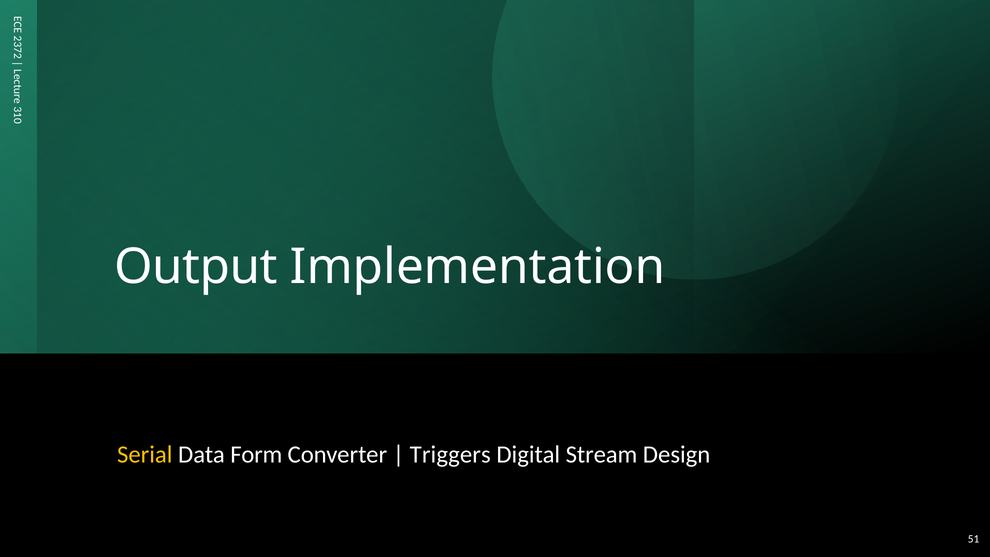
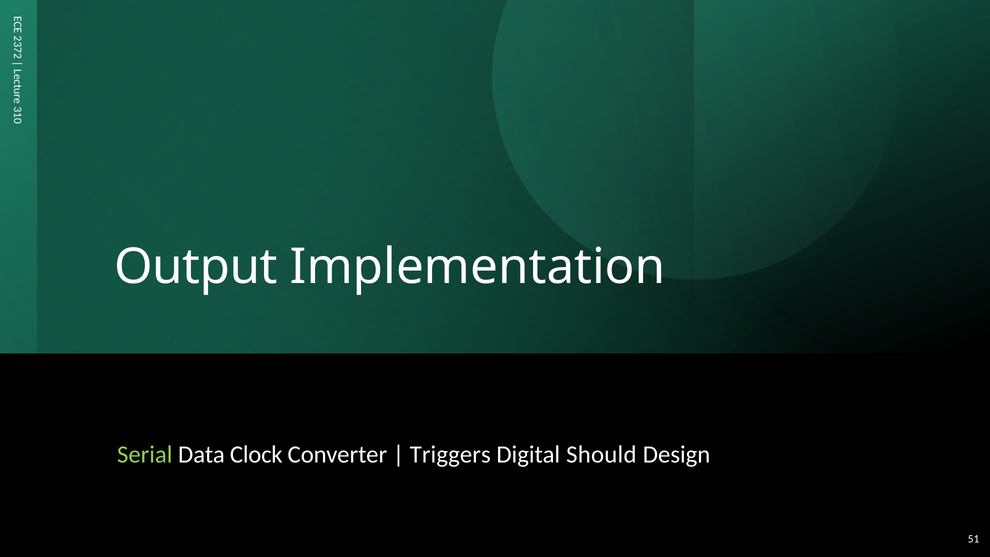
Serial colour: yellow -> light green
Form: Form -> Clock
Stream: Stream -> Should
